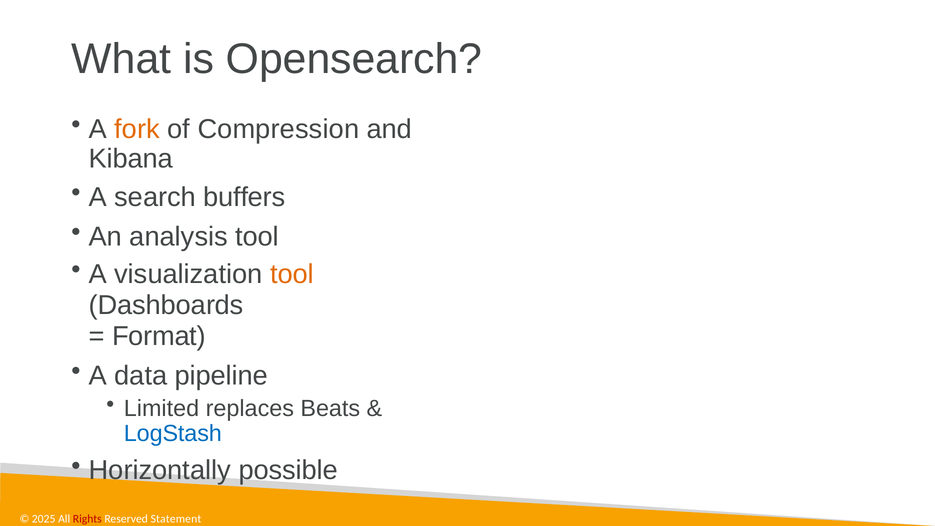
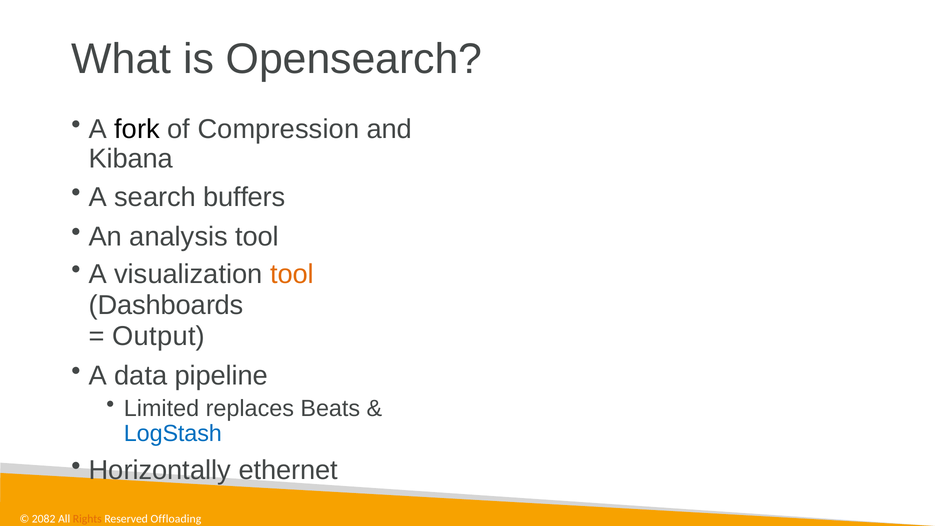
fork colour: orange -> black
Format: Format -> Output
possible: possible -> ethernet
2025: 2025 -> 2082
Rights colour: red -> orange
Statement: Statement -> Offloading
